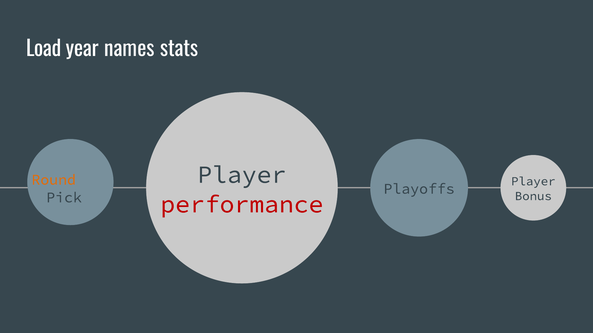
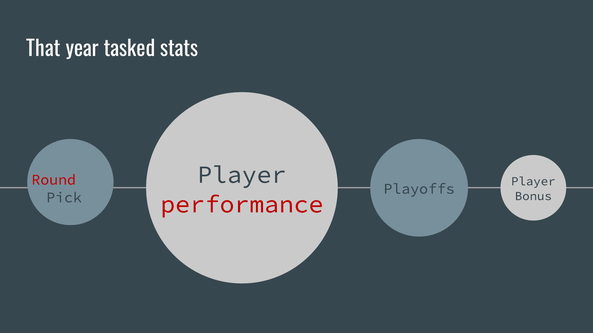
Load: Load -> That
names: names -> tasked
Round colour: orange -> red
